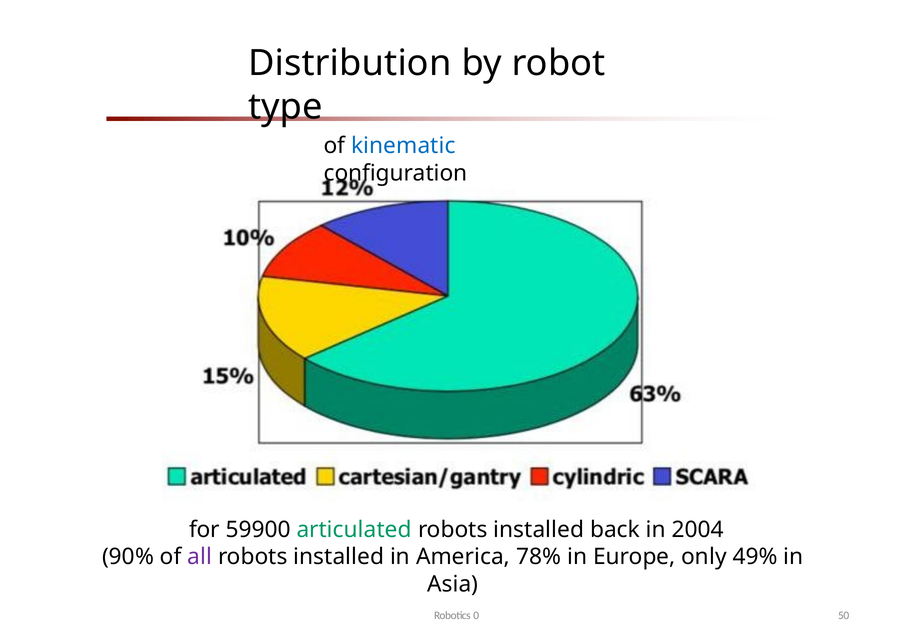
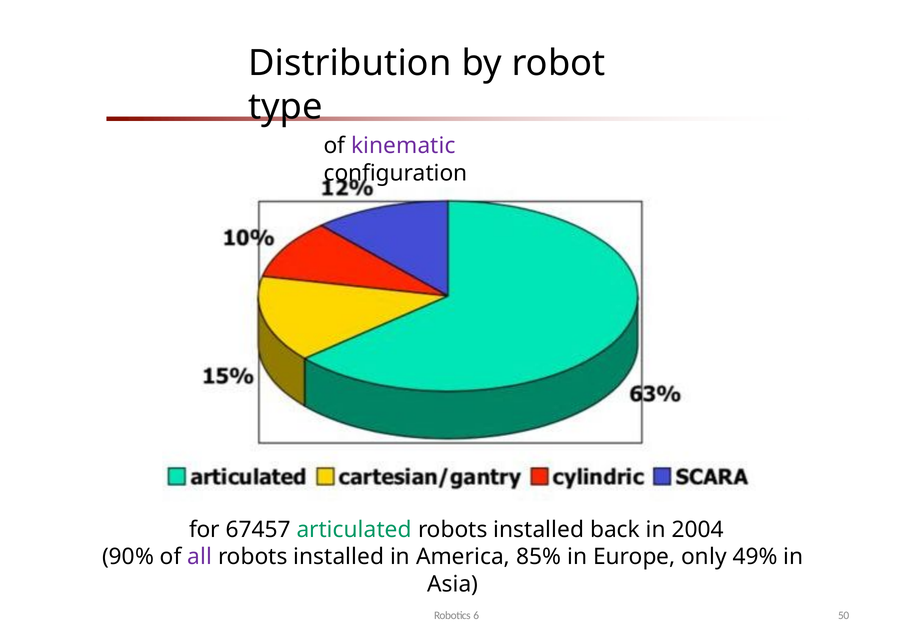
kinematic colour: blue -> purple
59900: 59900 -> 67457
78%: 78% -> 85%
0: 0 -> 6
